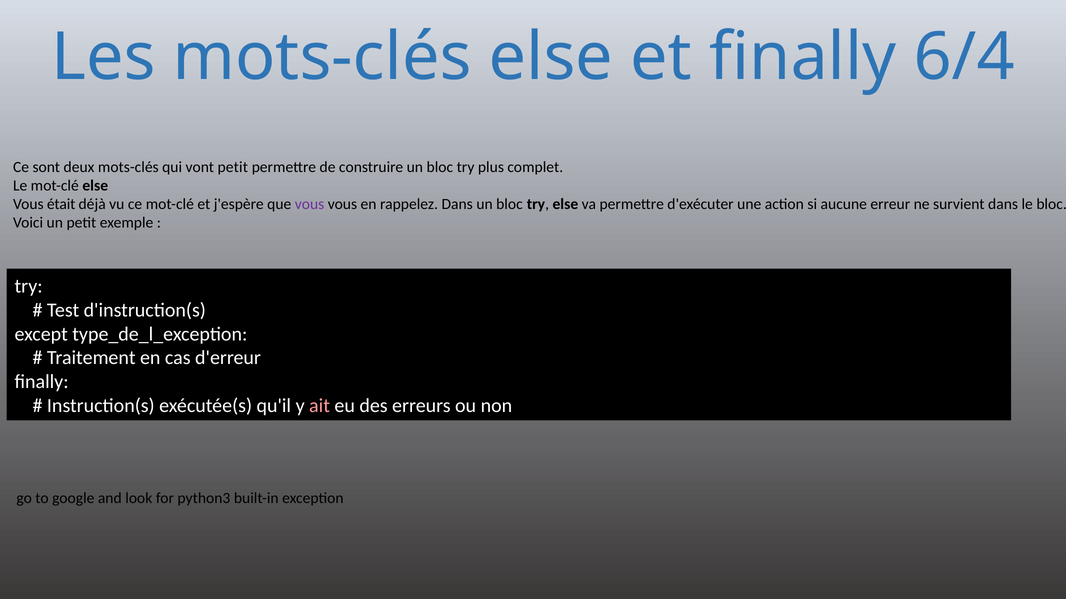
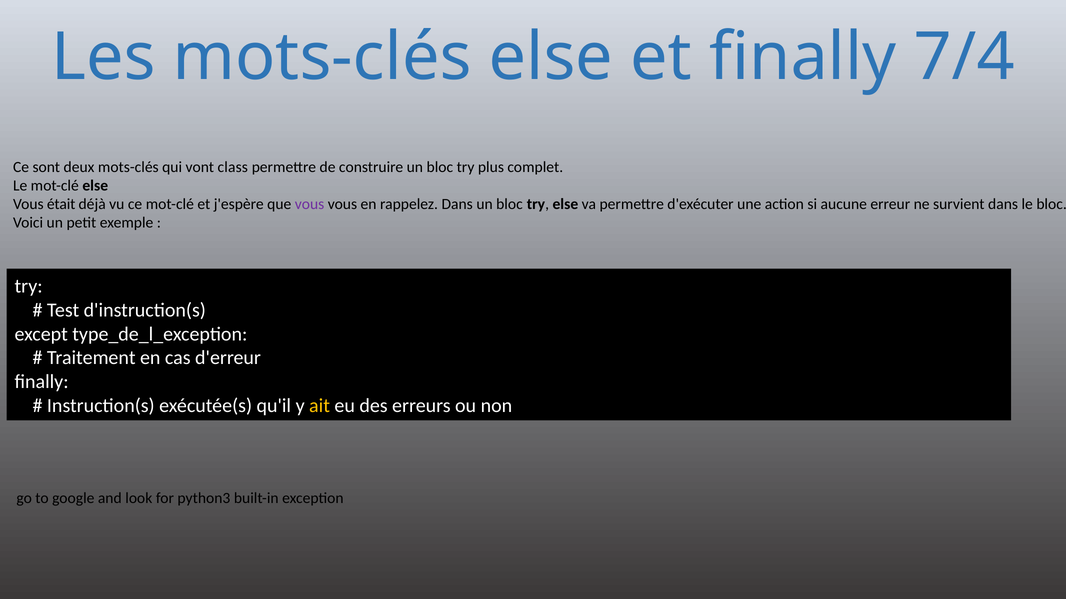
6/4: 6/4 -> 7/4
vont petit: petit -> class
ait colour: pink -> yellow
